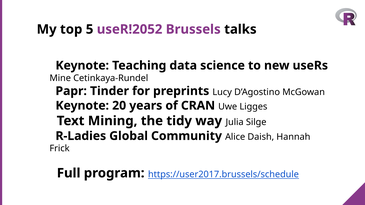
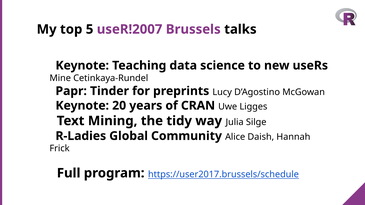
useR!2052: useR!2052 -> useR!2007
